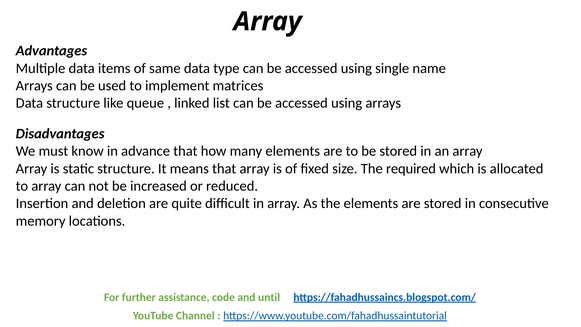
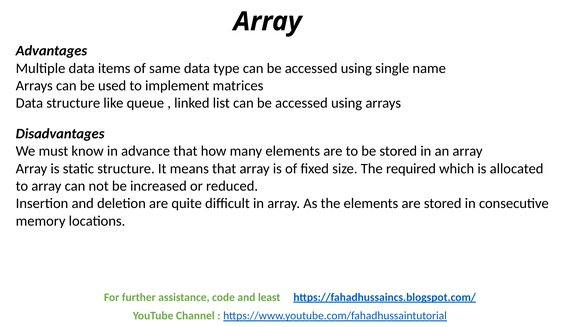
until: until -> least
